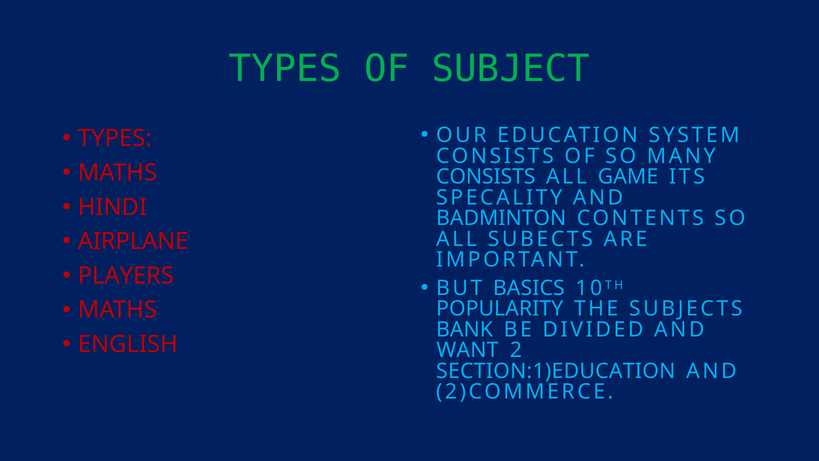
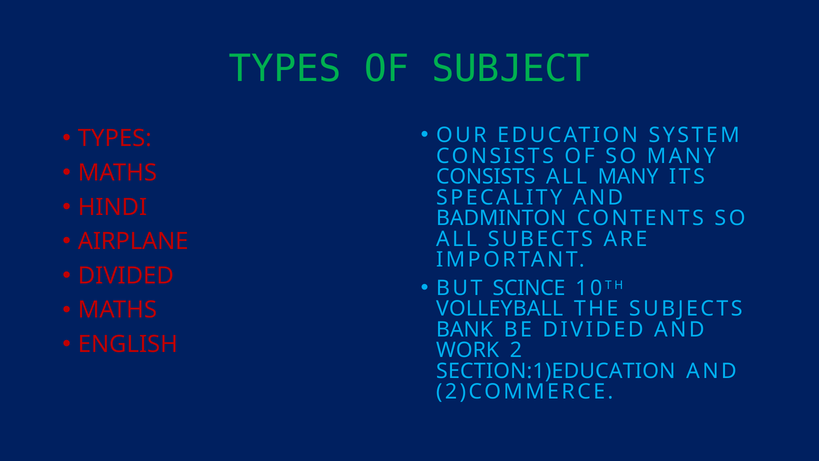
ALL GAME: GAME -> MANY
PLAYERS at (126, 276): PLAYERS -> DIVIDED
BASICS: BASICS -> SCINCE
POPULARITY: POPULARITY -> VOLLEYBALL
WANT: WANT -> WORK
